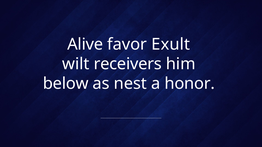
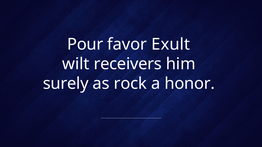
Alive: Alive -> Pour
below: below -> surely
nest: nest -> rock
